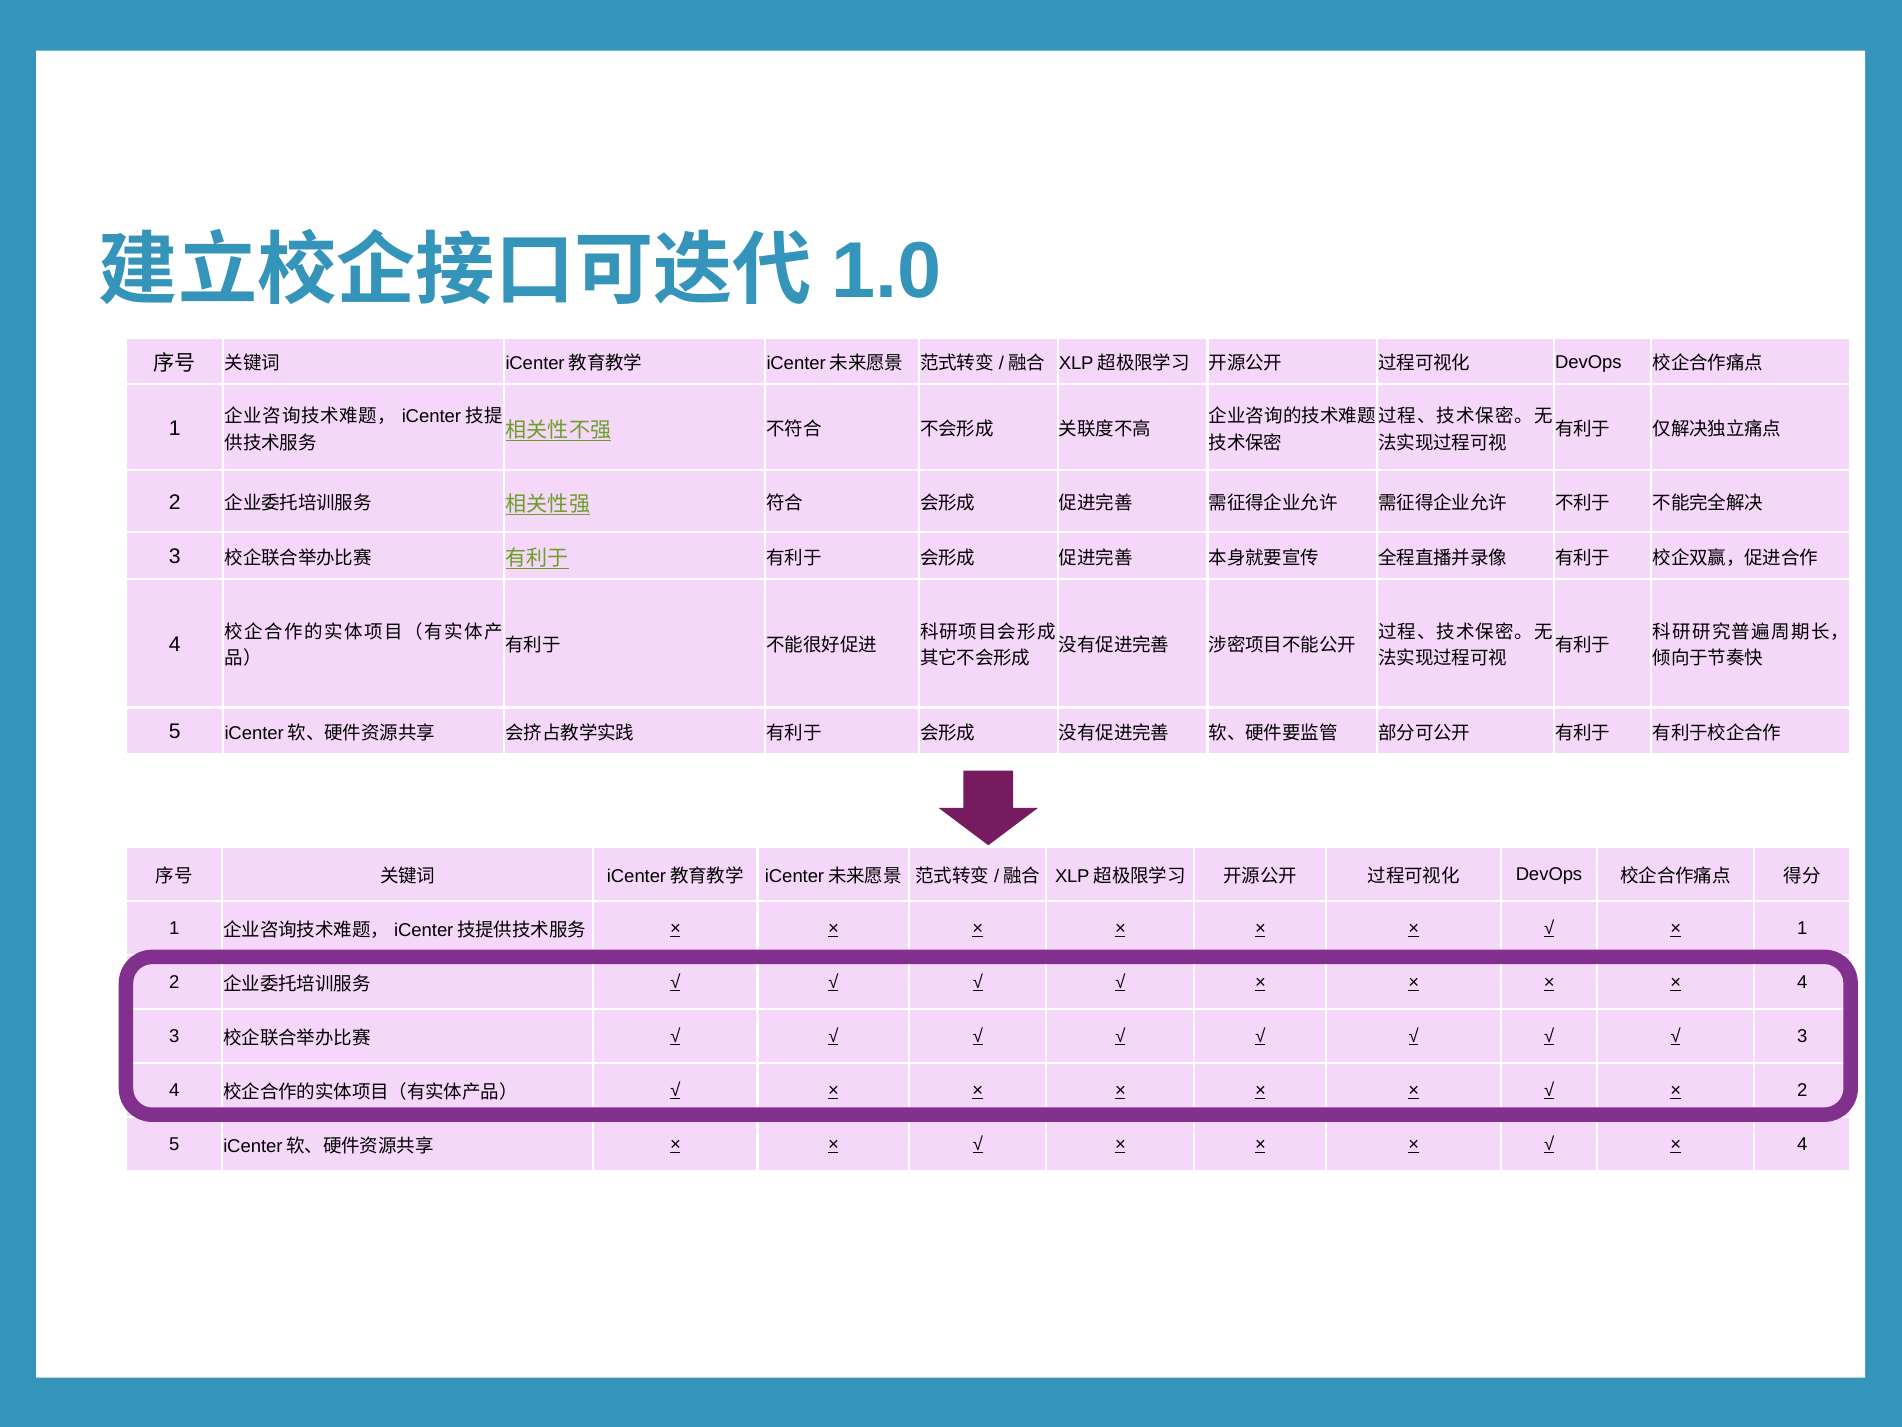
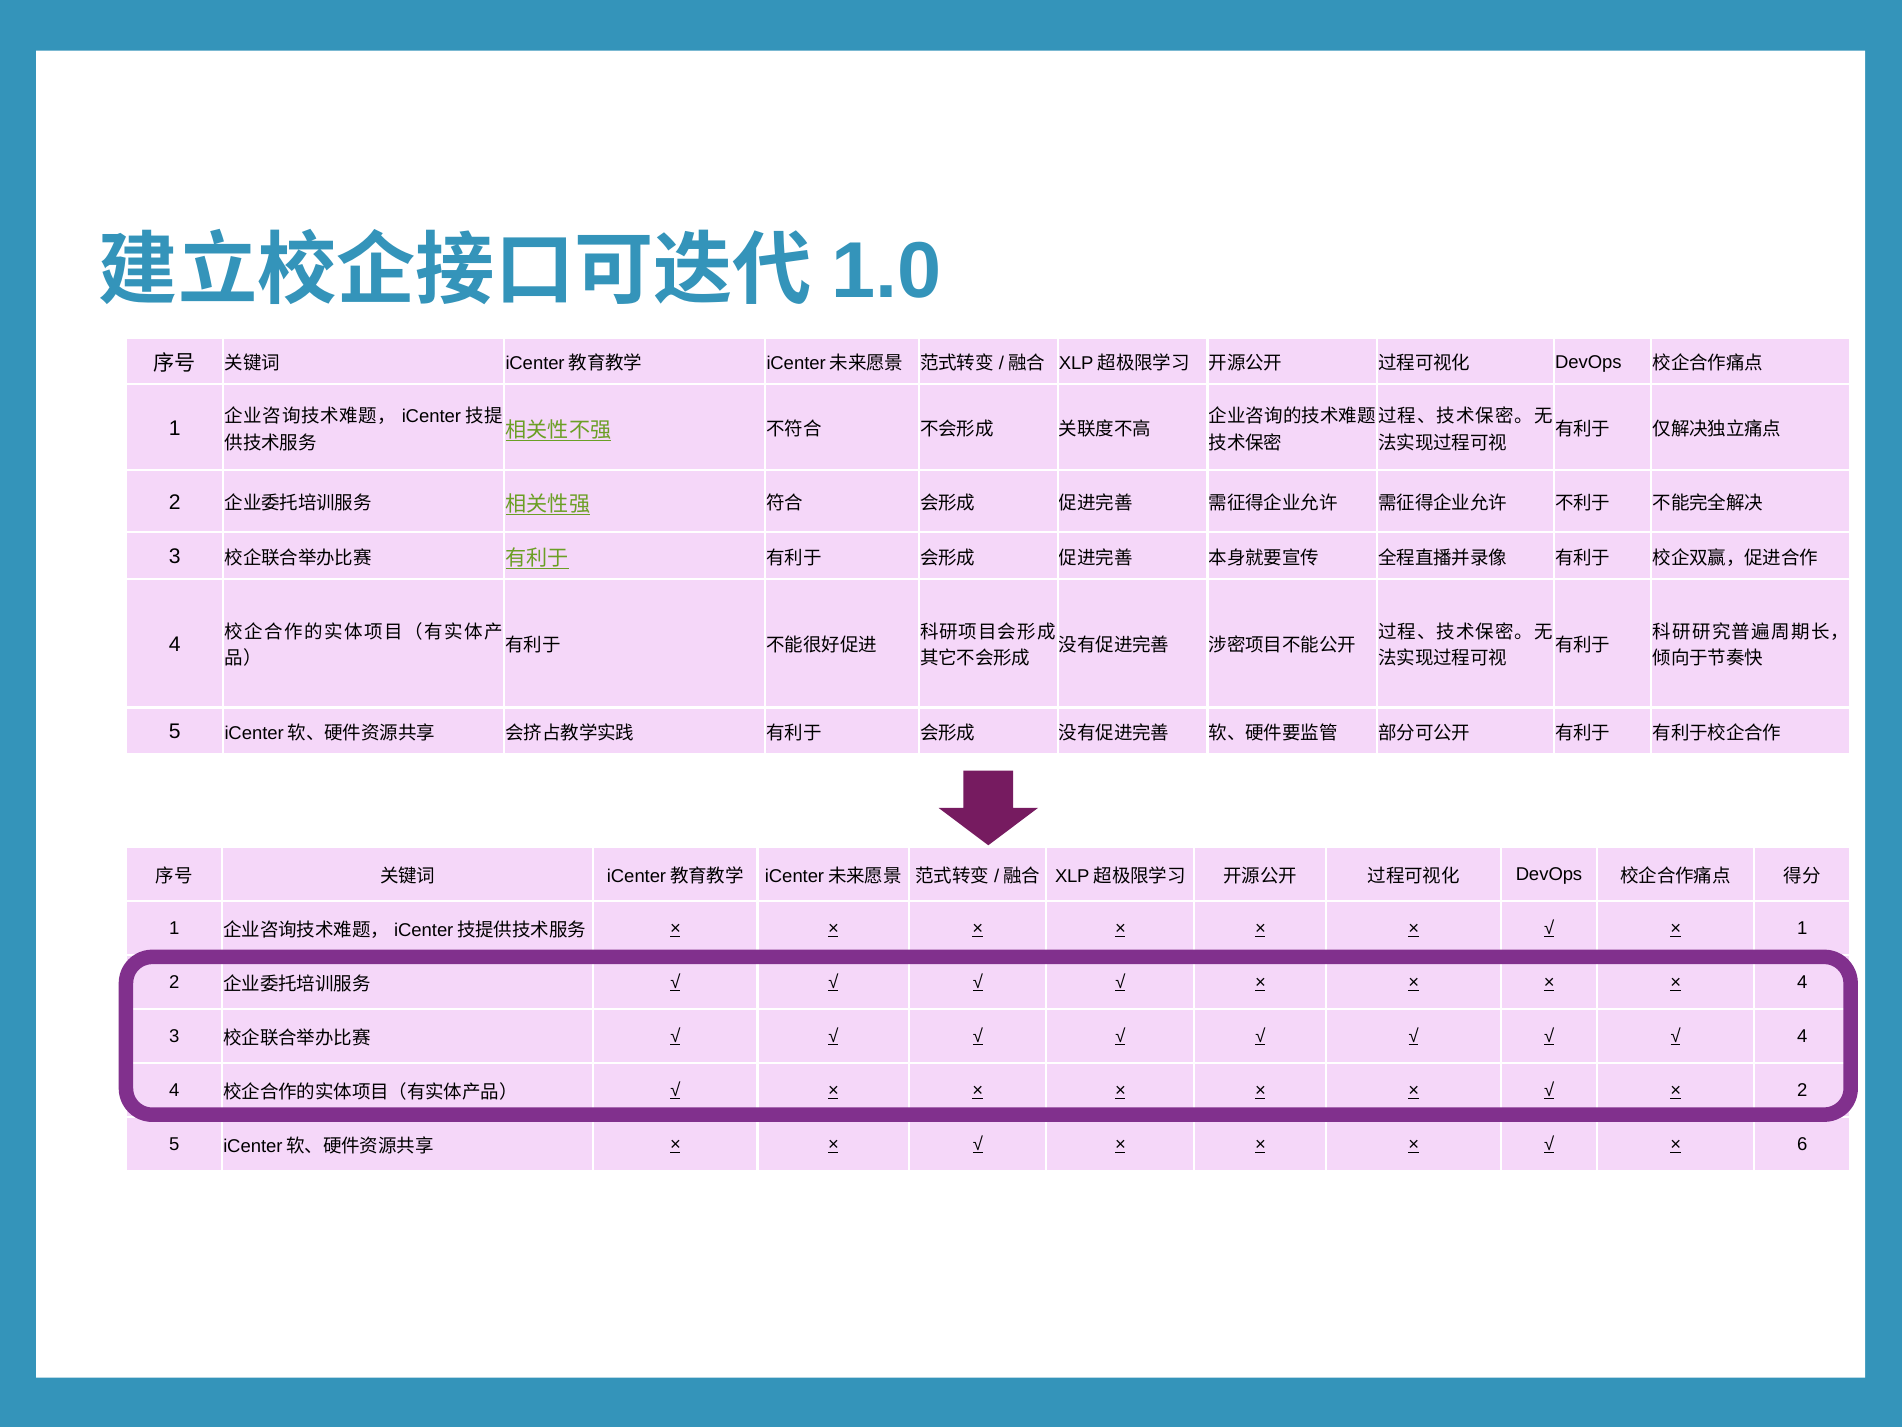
3 at (1802, 1036): 3 -> 4
4 at (1802, 1144): 4 -> 6
